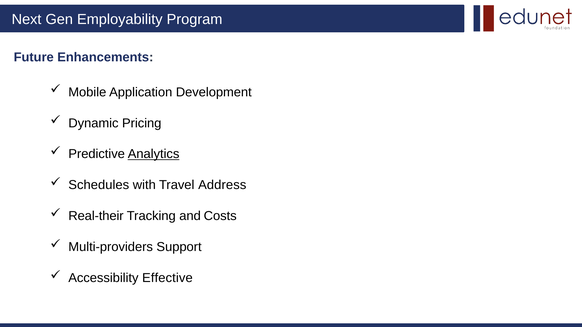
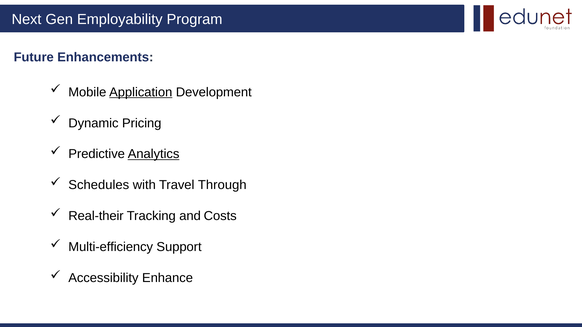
Application underline: none -> present
Address: Address -> Through
Multi-providers: Multi-providers -> Multi-efficiency
Effective: Effective -> Enhance
